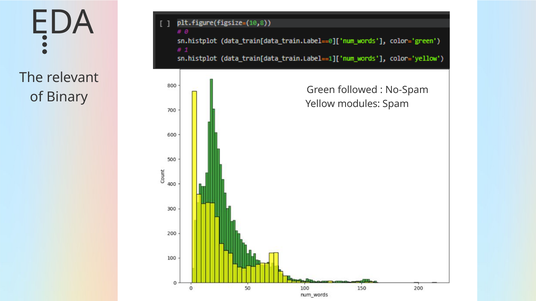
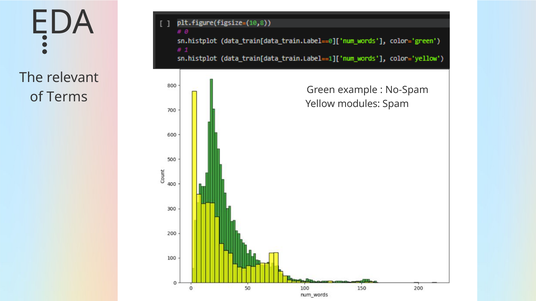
followed: followed -> example
Binary: Binary -> Terms
